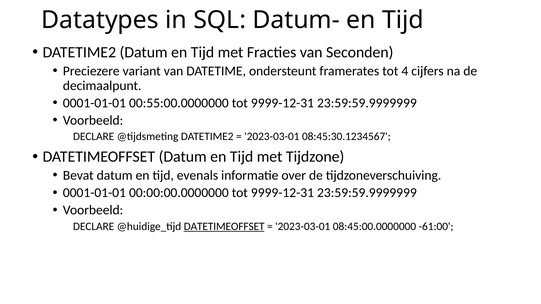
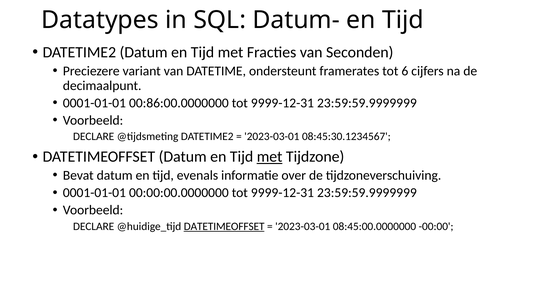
4: 4 -> 6
00:55:00.0000000: 00:55:00.0000000 -> 00:86:00.0000000
met at (270, 157) underline: none -> present
-61:00: -61:00 -> -00:00
